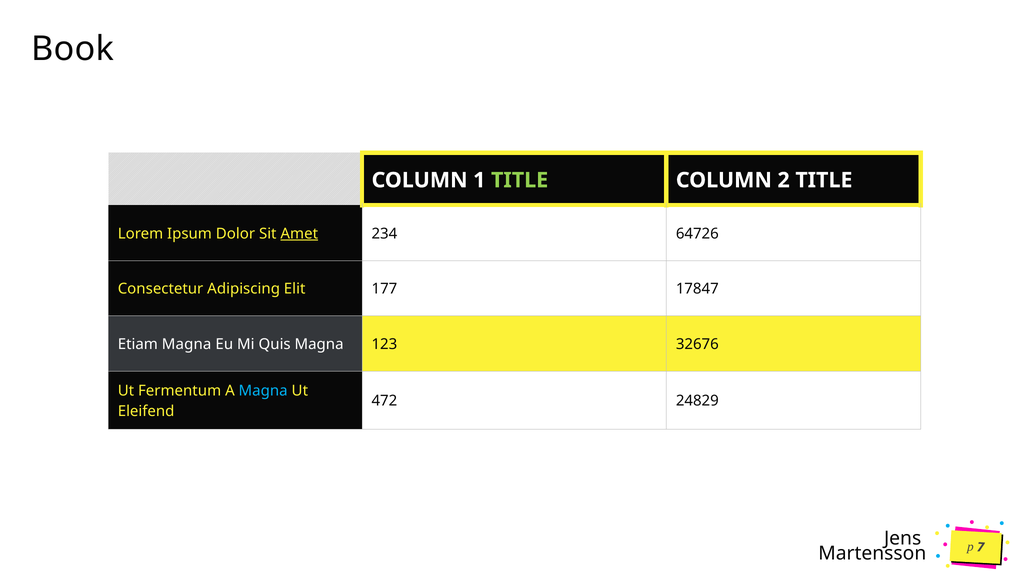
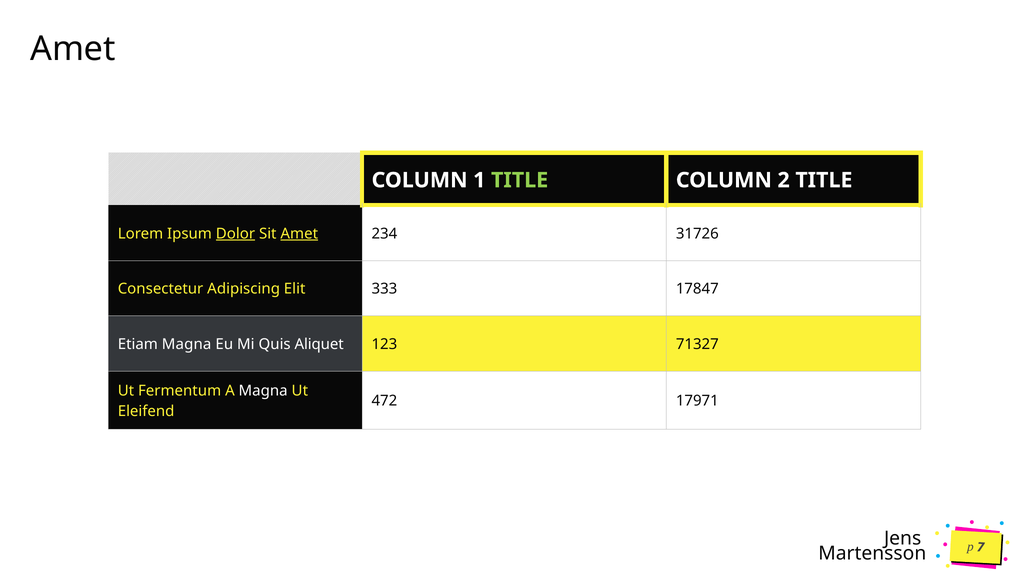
Book at (73, 49): Book -> Amet
Dolor underline: none -> present
64726: 64726 -> 31726
177: 177 -> 333
Quis Magna: Magna -> Aliquet
32676: 32676 -> 71327
Magna at (263, 391) colour: light blue -> white
24829: 24829 -> 17971
